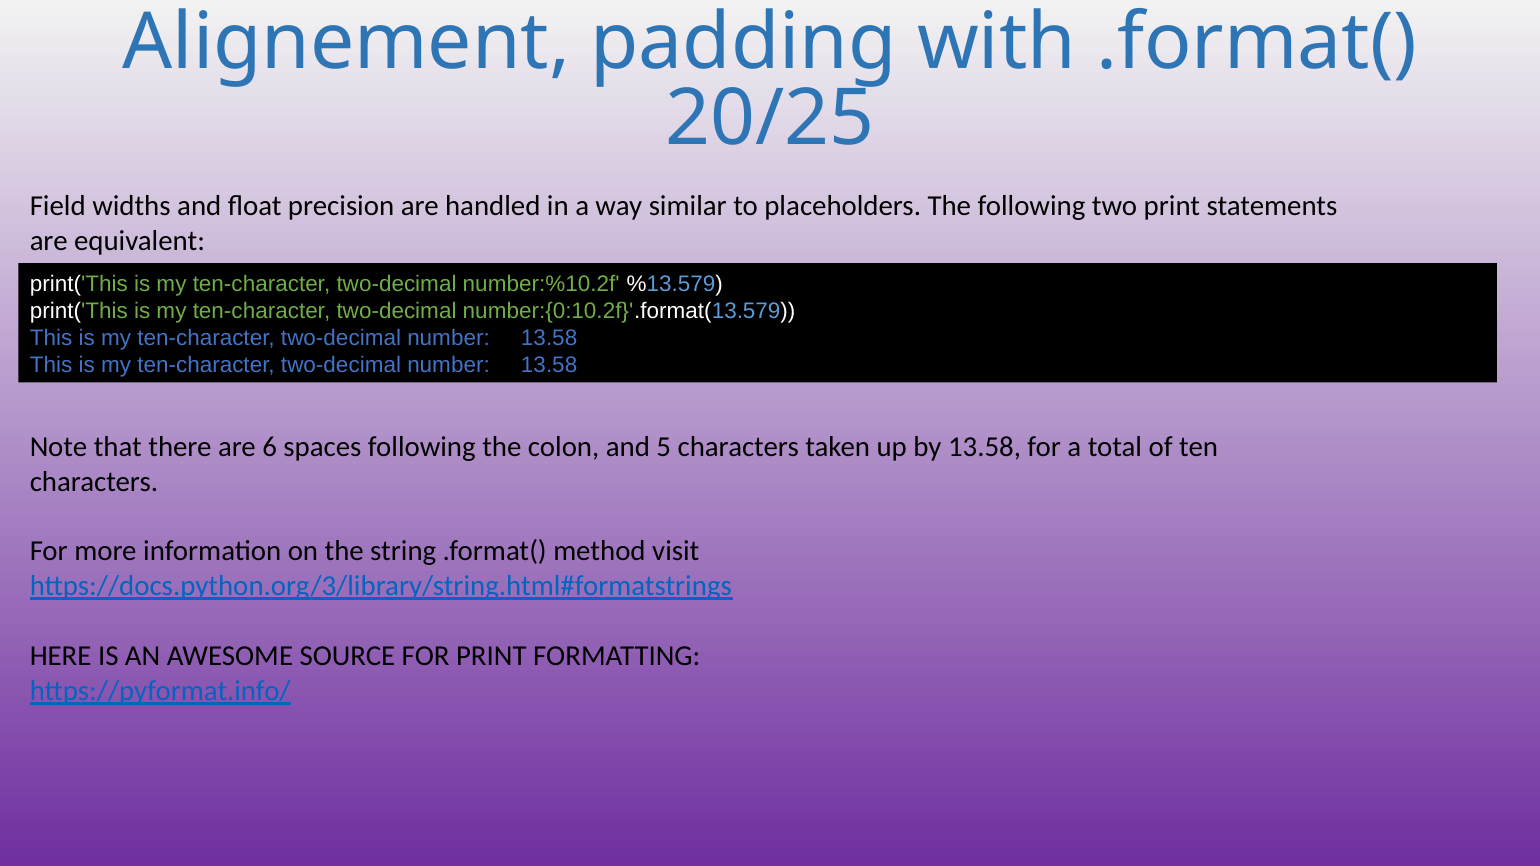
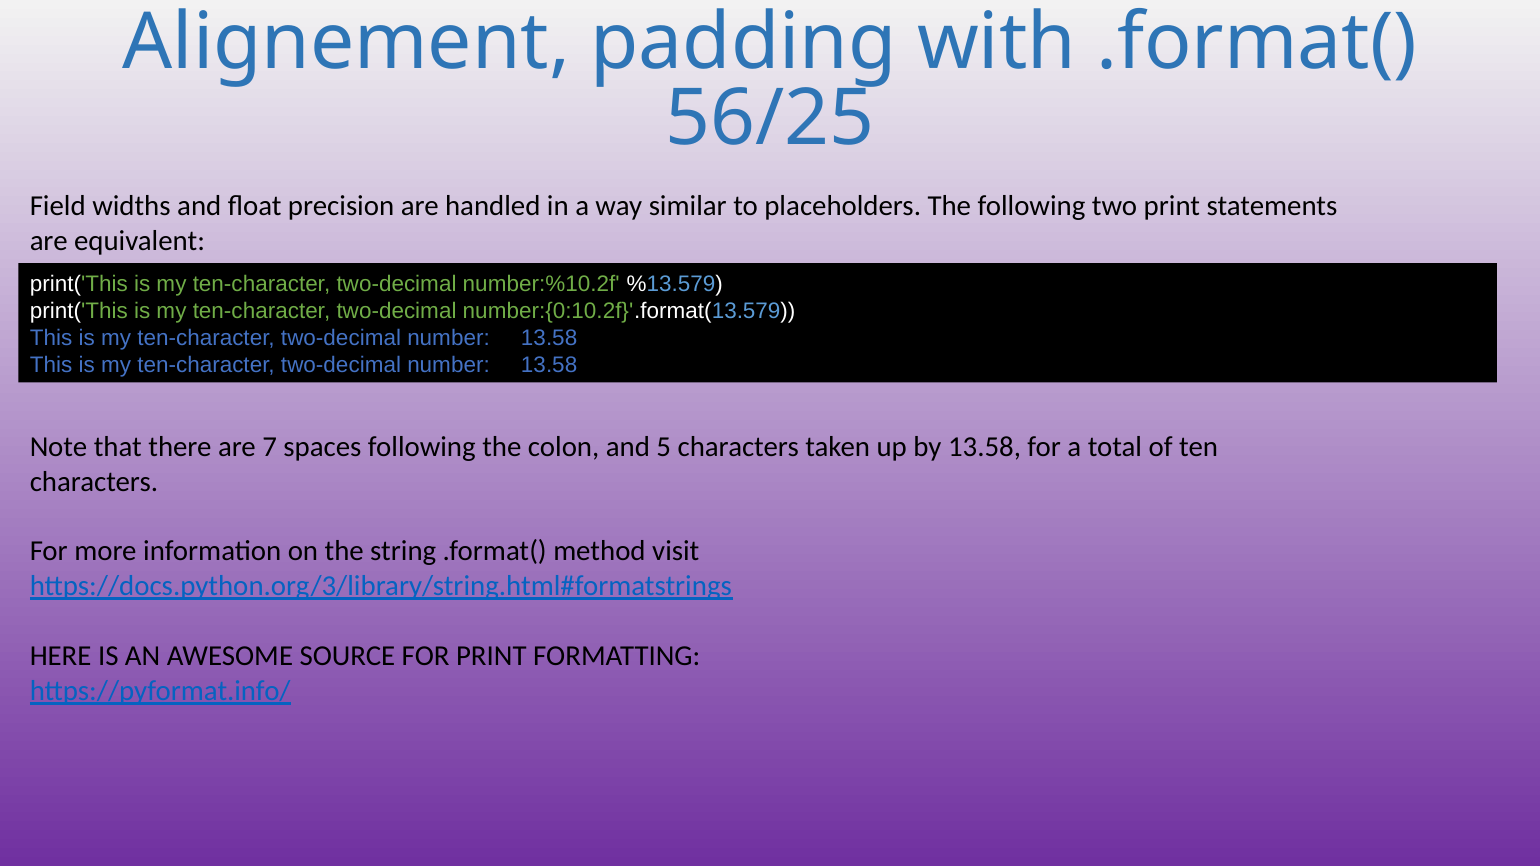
20/25: 20/25 -> 56/25
6: 6 -> 7
